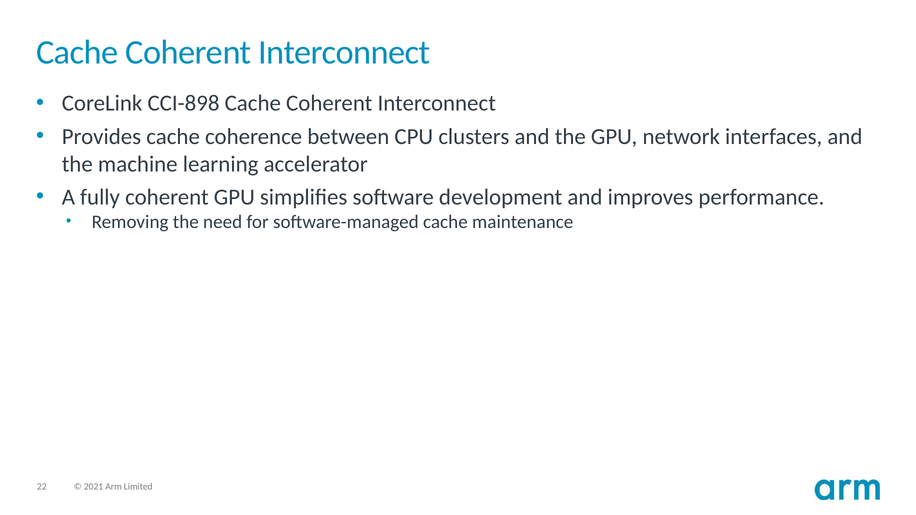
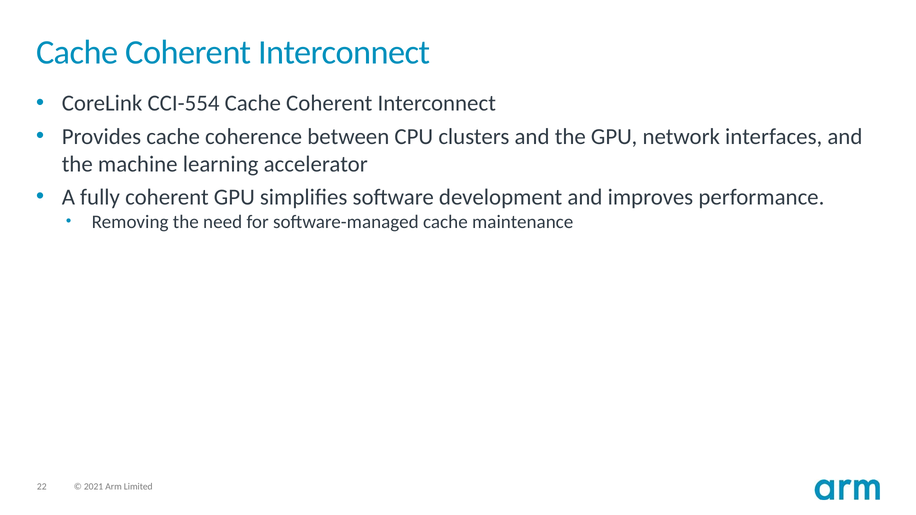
CCI-898: CCI-898 -> CCI-554
